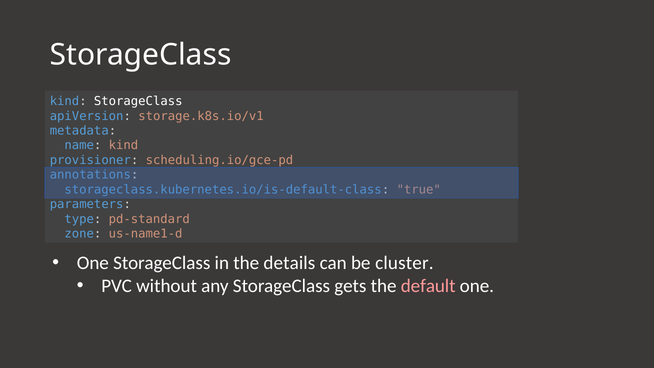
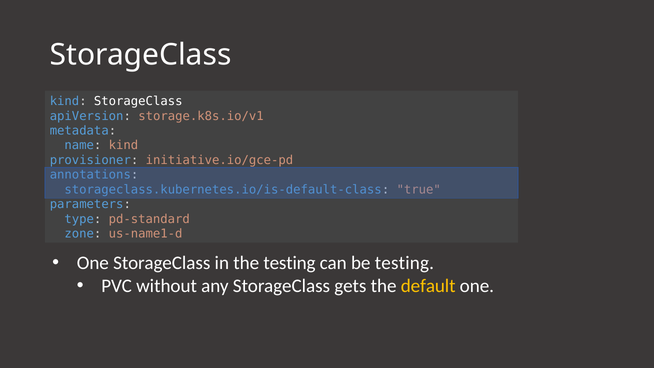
scheduling.io/gce-pd: scheduling.io/gce-pd -> initiative.io/gce-pd
the details: details -> testing
be cluster: cluster -> testing
default colour: pink -> yellow
